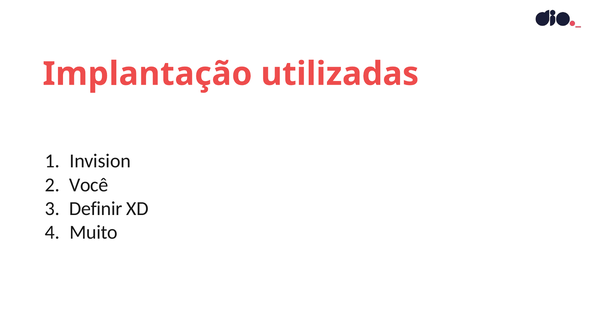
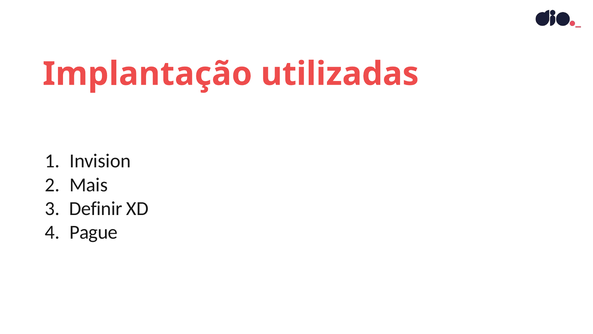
Você: Você -> Mais
Muito: Muito -> Pague
